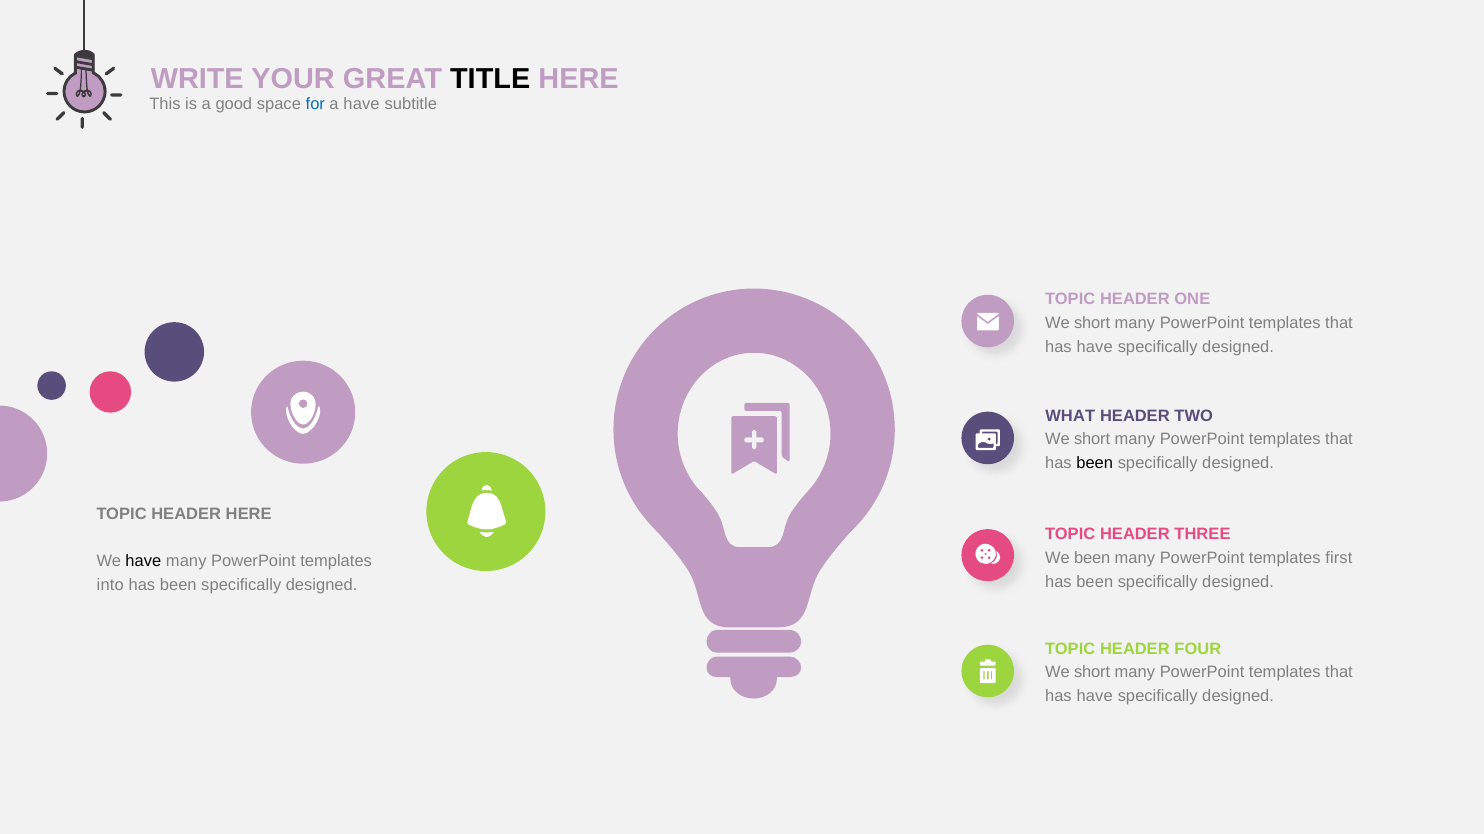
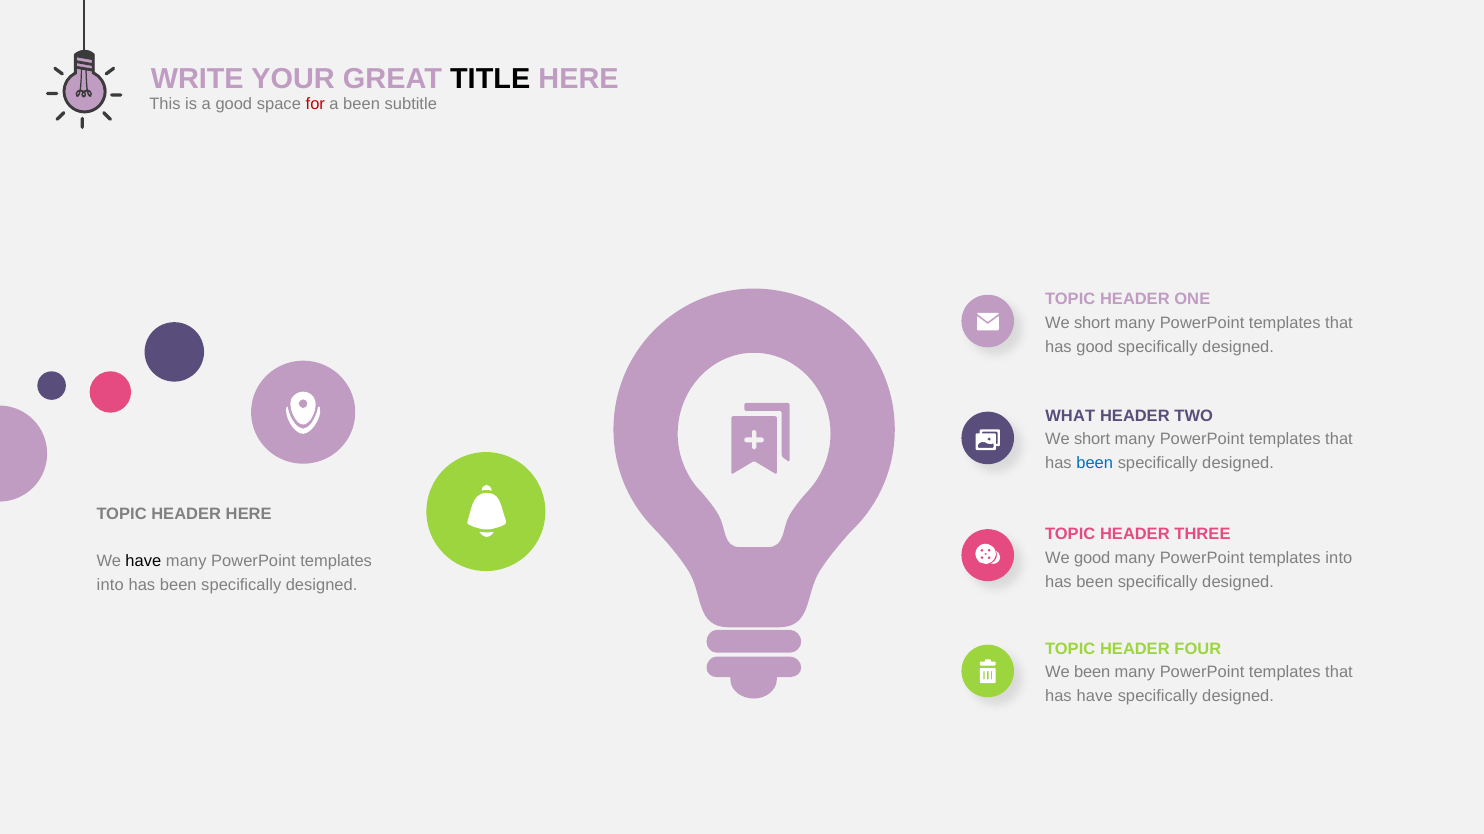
for colour: blue -> red
a have: have -> been
have at (1095, 347): have -> good
been at (1095, 463) colour: black -> blue
We been: been -> good
first at (1339, 558): first -> into
short at (1092, 673): short -> been
